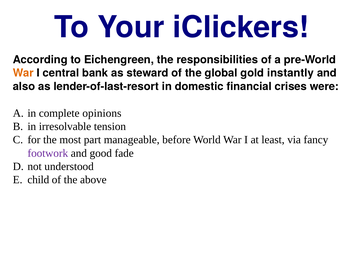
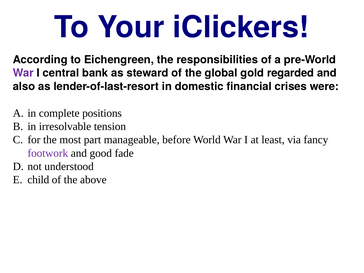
War at (23, 73) colour: orange -> purple
instantly: instantly -> regarded
opinions: opinions -> positions
